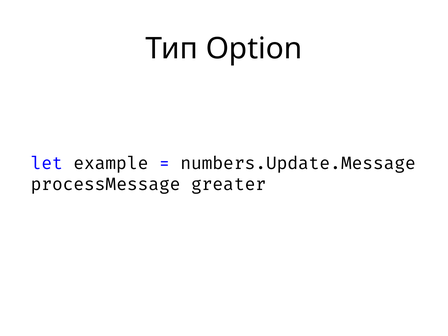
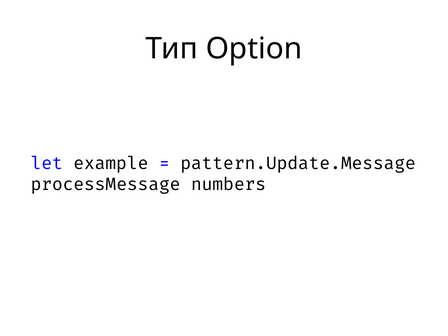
numbers.Update.Message: numbers.Update.Message -> pattern.Update.Message
greater: greater -> numbers
